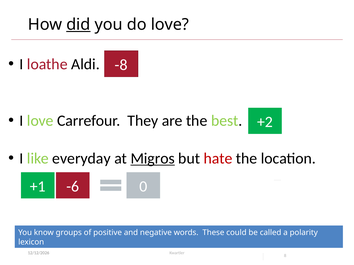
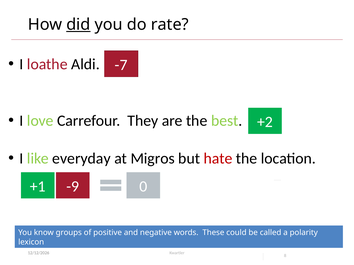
do love: love -> rate
-8: -8 -> -7
Migros underline: present -> none
-6: -6 -> -9
